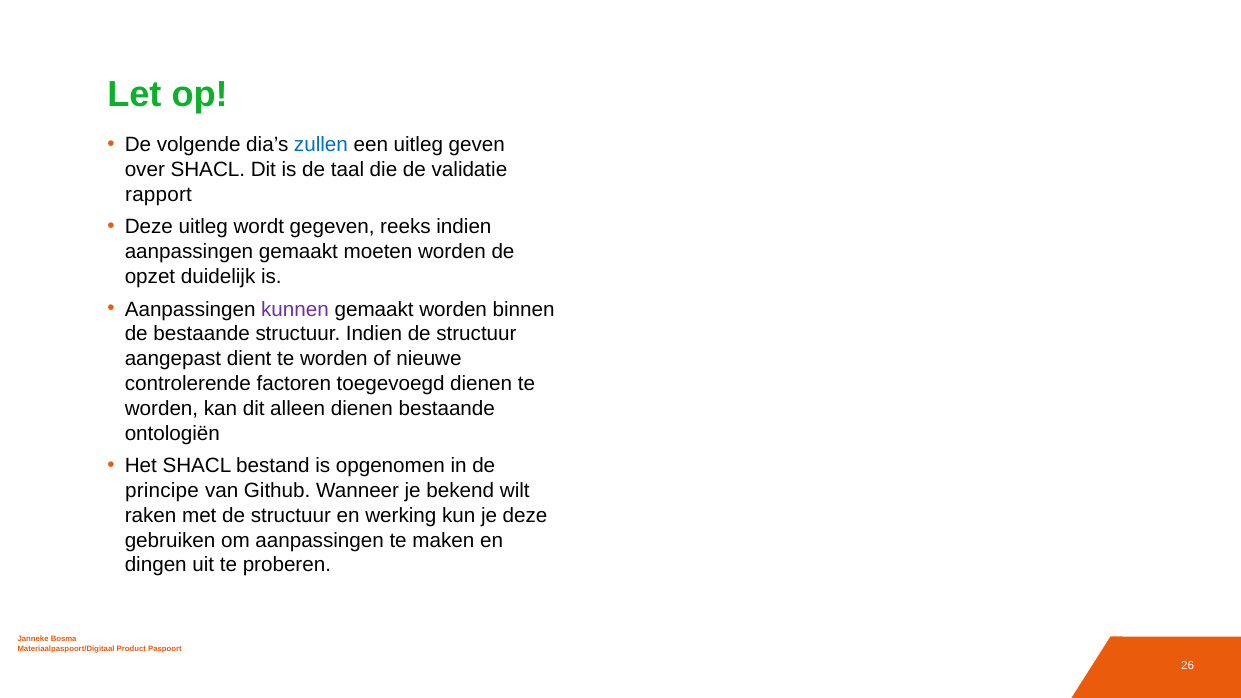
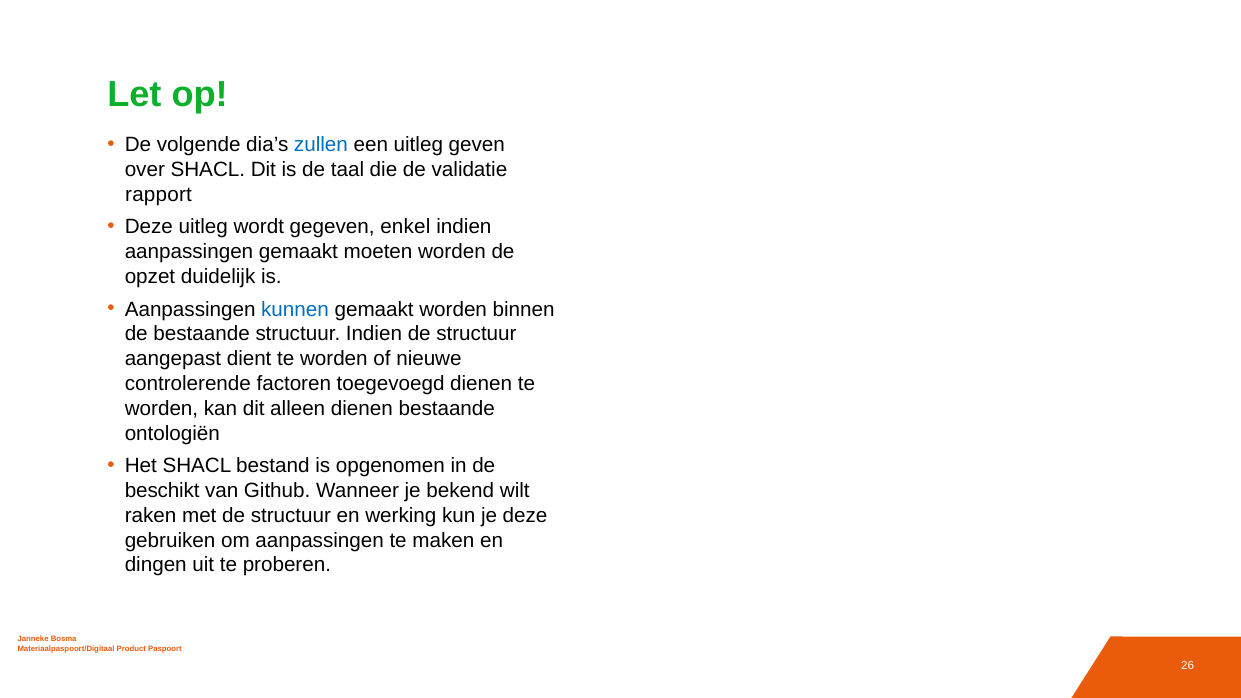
reeks: reeks -> enkel
kunnen colour: purple -> blue
principe: principe -> beschikt
